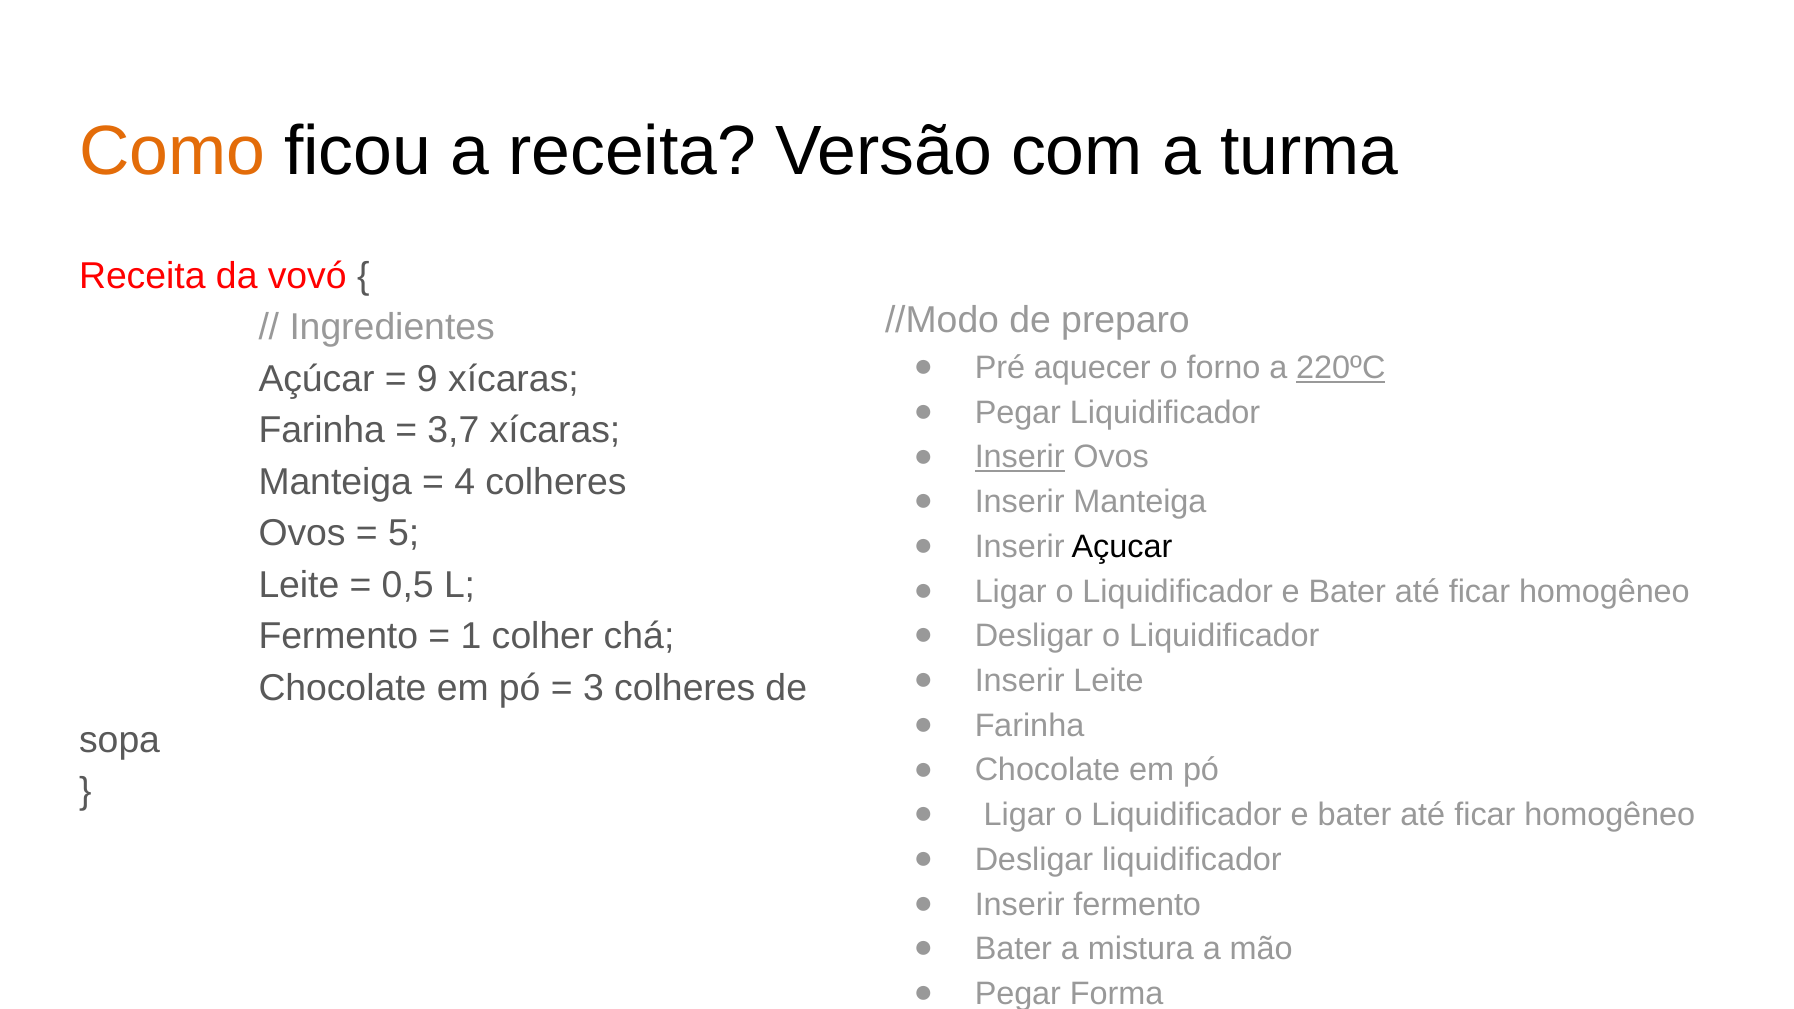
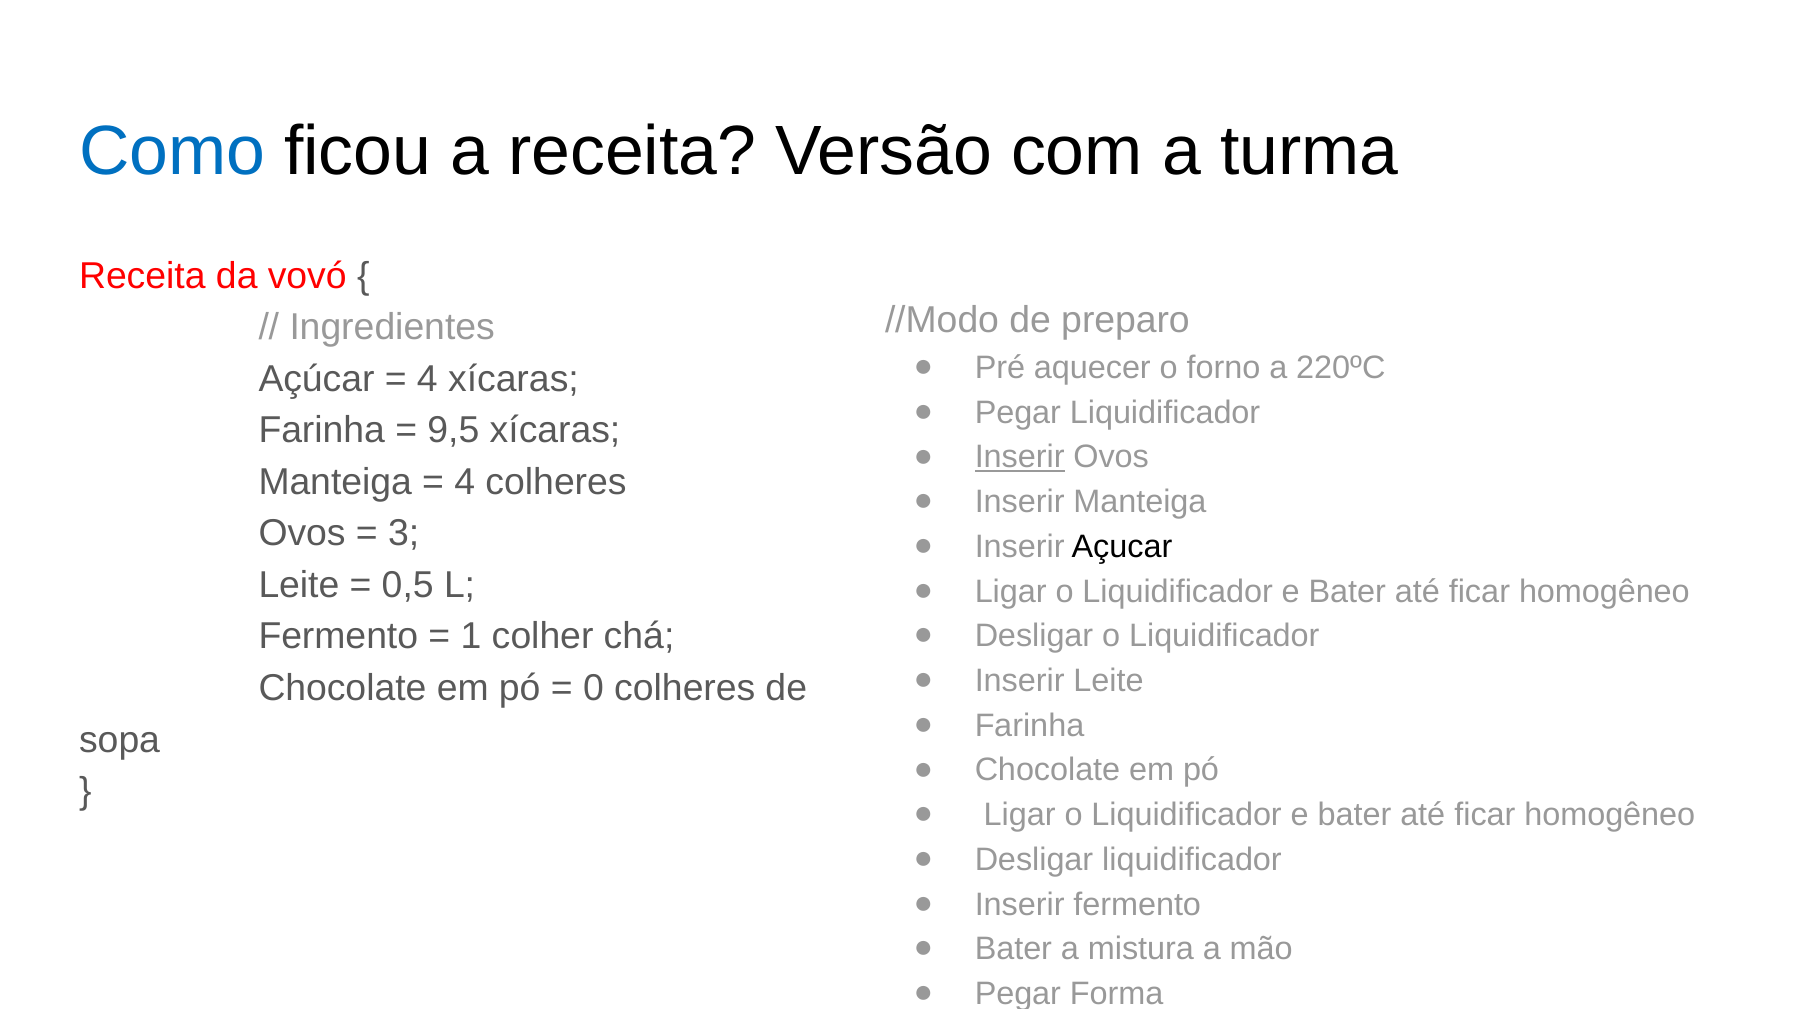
Como colour: orange -> blue
220ºC underline: present -> none
9 at (427, 379): 9 -> 4
3,7: 3,7 -> 9,5
5 at (404, 534): 5 -> 3
3: 3 -> 0
